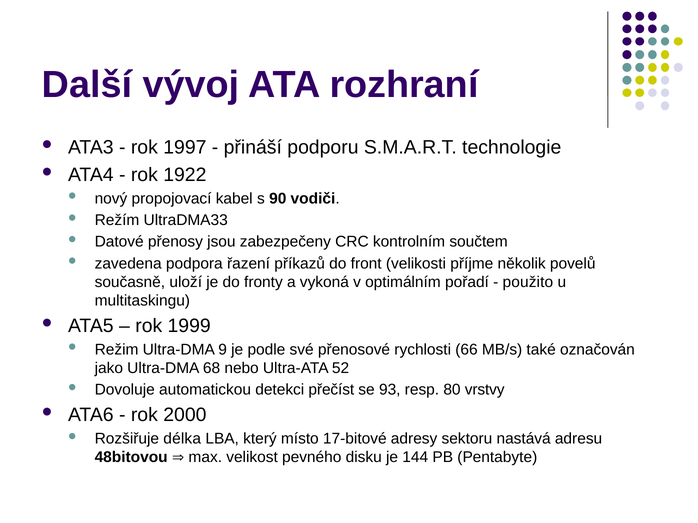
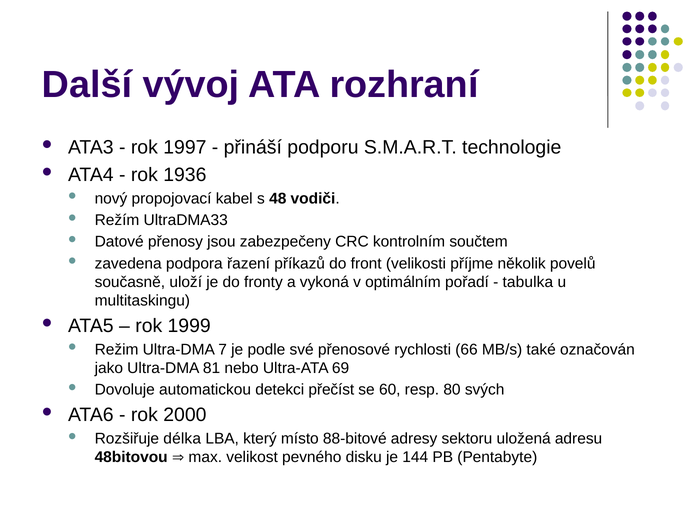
1922: 1922 -> 1936
90: 90 -> 48
použito: použito -> tabulka
9: 9 -> 7
68: 68 -> 81
52: 52 -> 69
93: 93 -> 60
vrstvy: vrstvy -> svých
17-bitové: 17-bitové -> 88-bitové
nastává: nastává -> uložená
